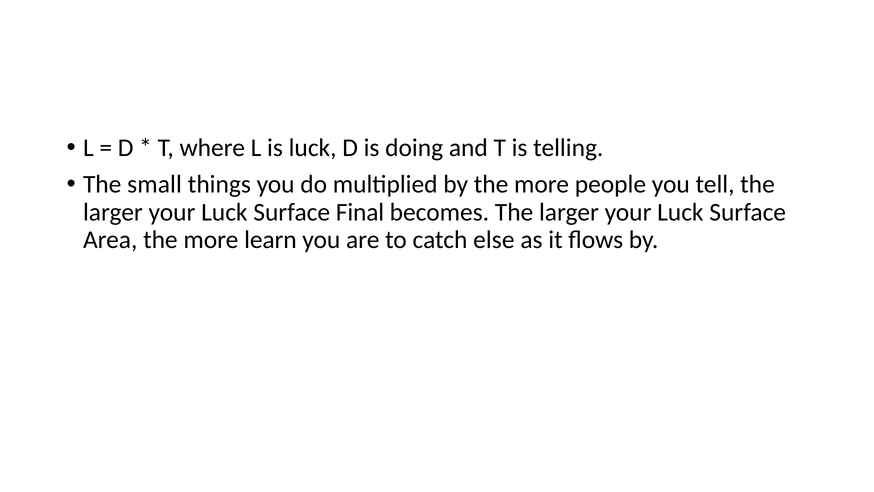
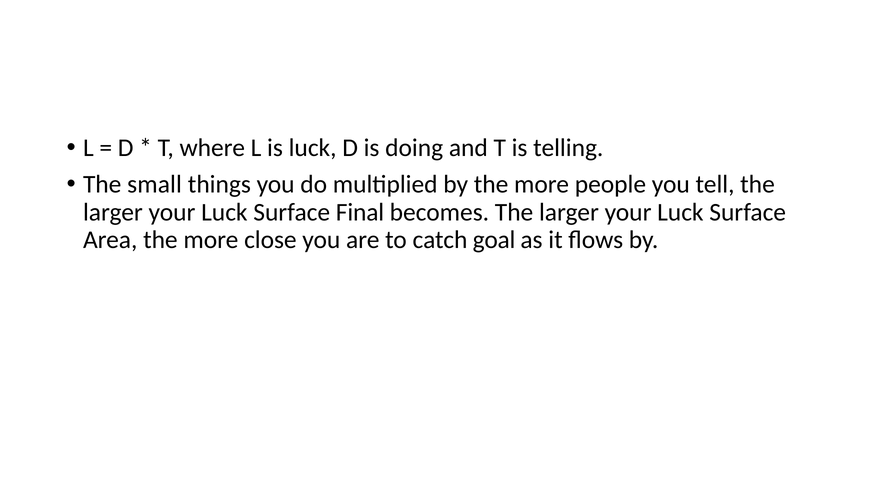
learn: learn -> close
else: else -> goal
